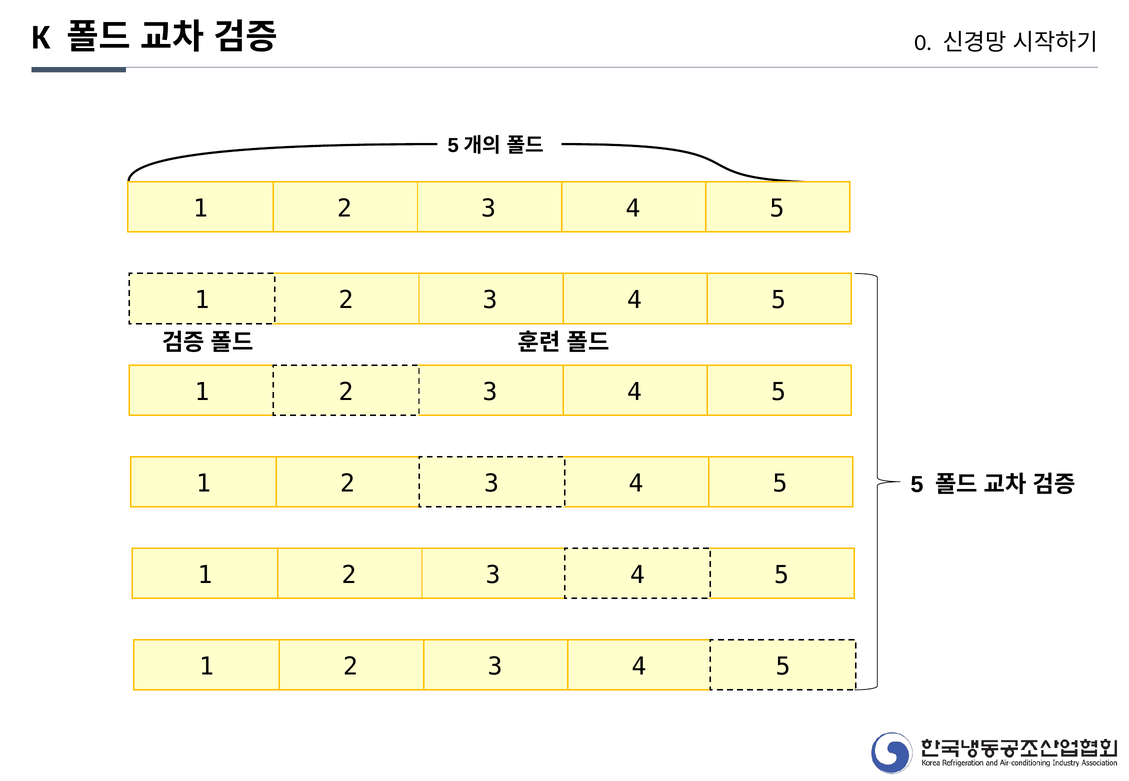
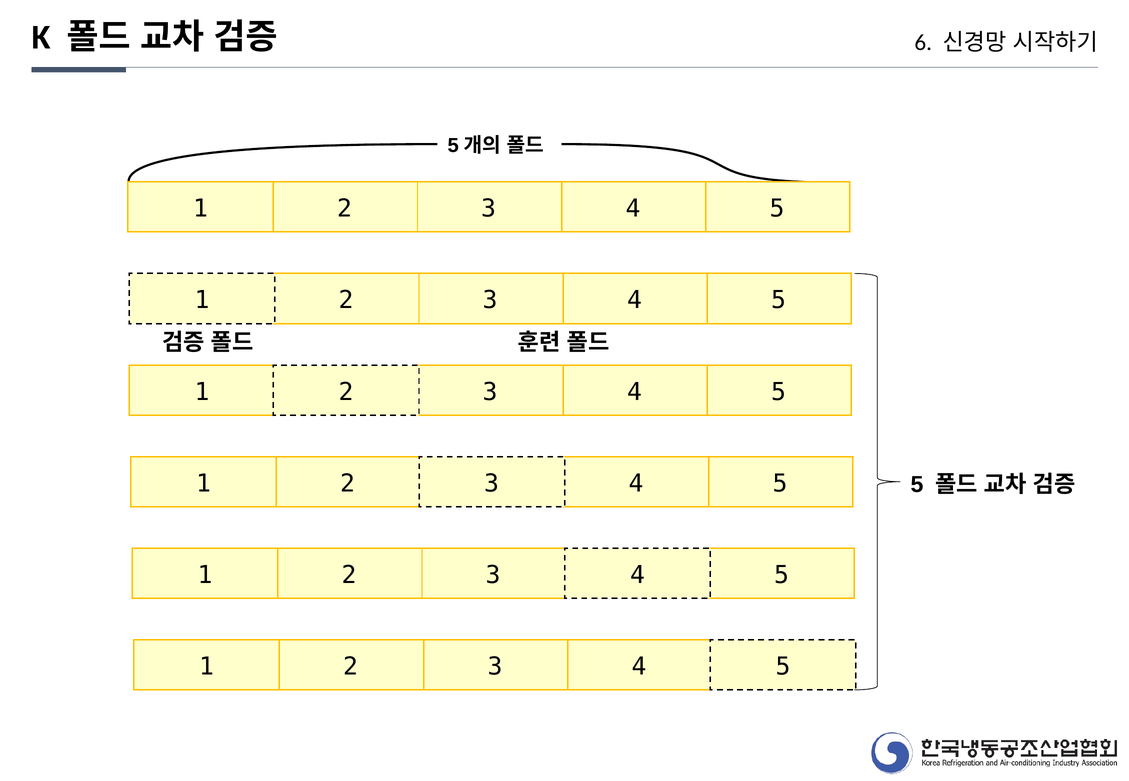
0: 0 -> 6
